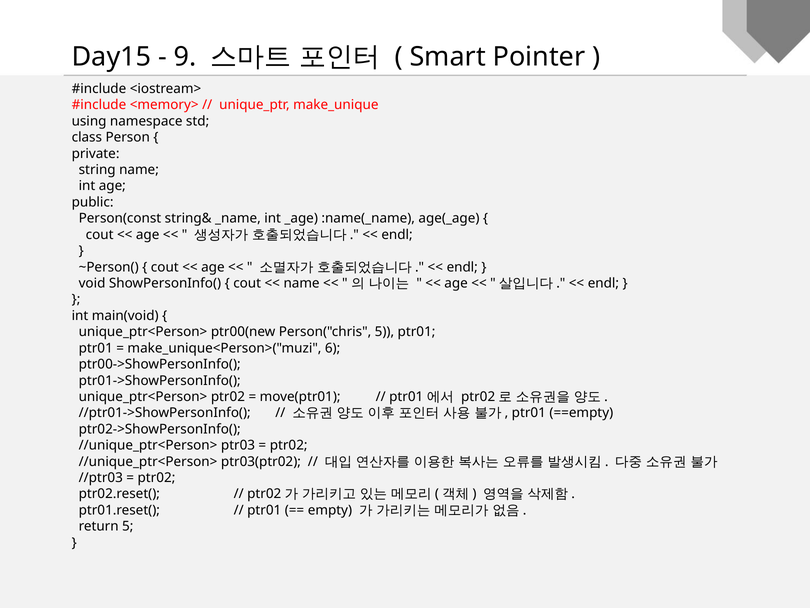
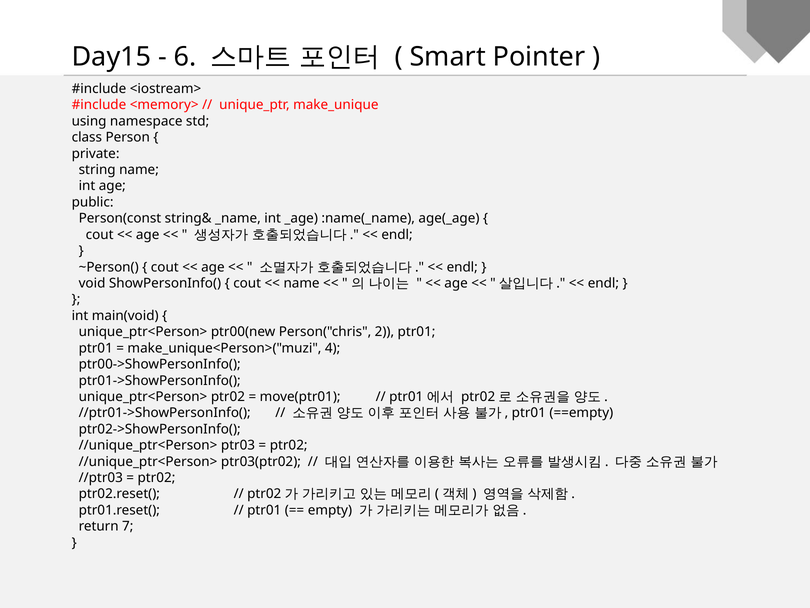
9: 9 -> 6
Person("chris 5: 5 -> 2
6: 6 -> 4
return 5: 5 -> 7
